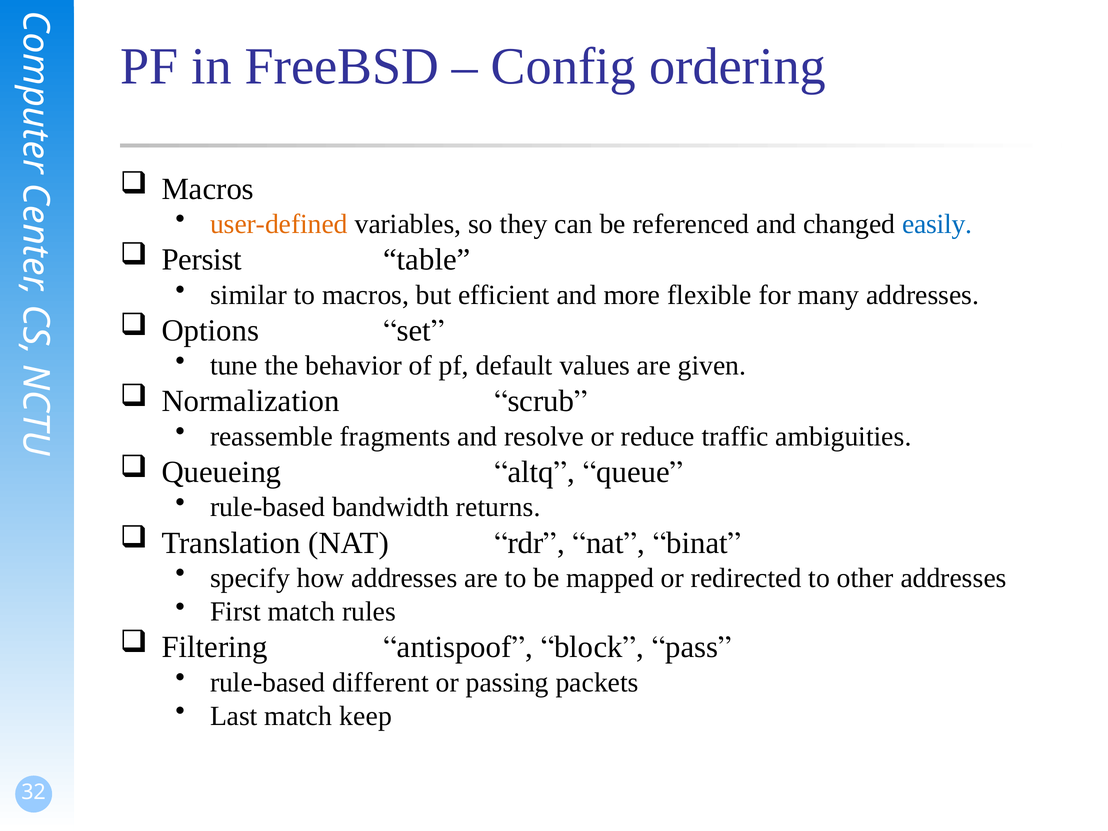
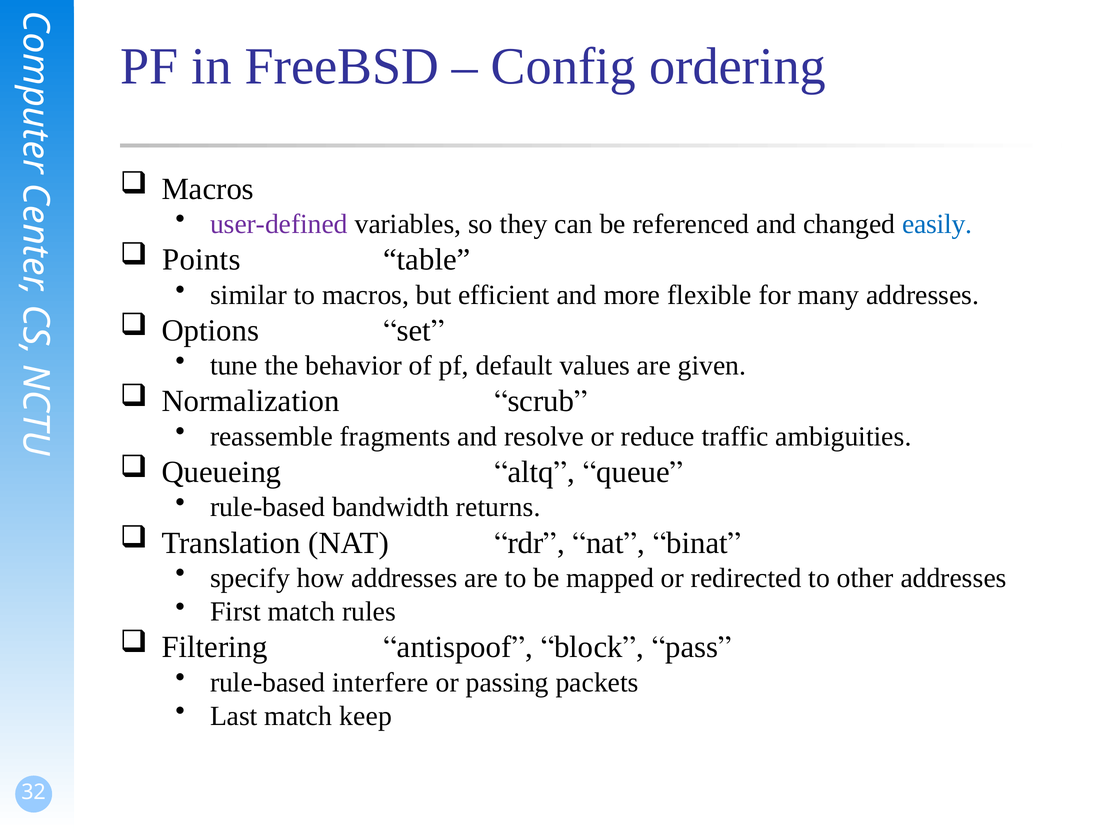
user-defined colour: orange -> purple
Persist: Persist -> Points
different: different -> interfere
